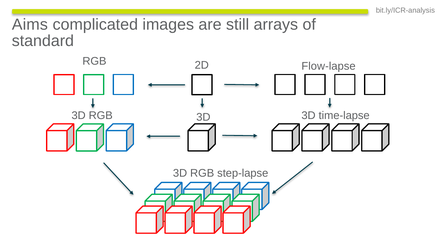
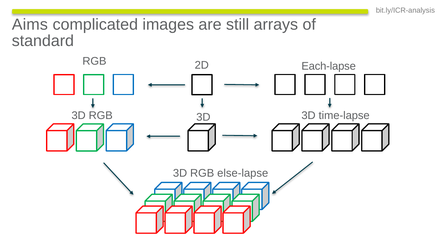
Flow-lapse: Flow-lapse -> Each-lapse
step-lapse: step-lapse -> else-lapse
